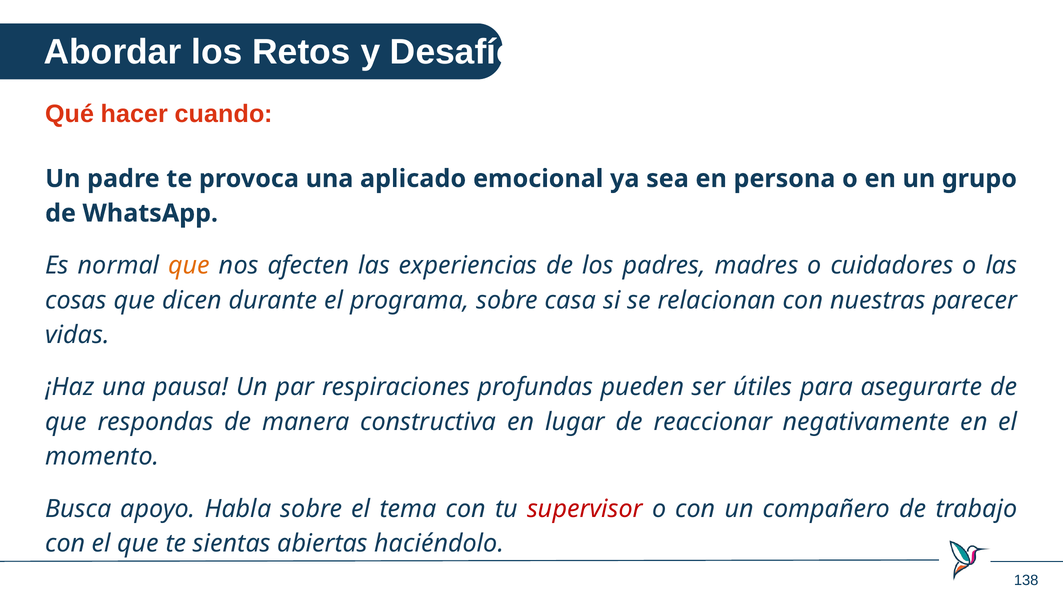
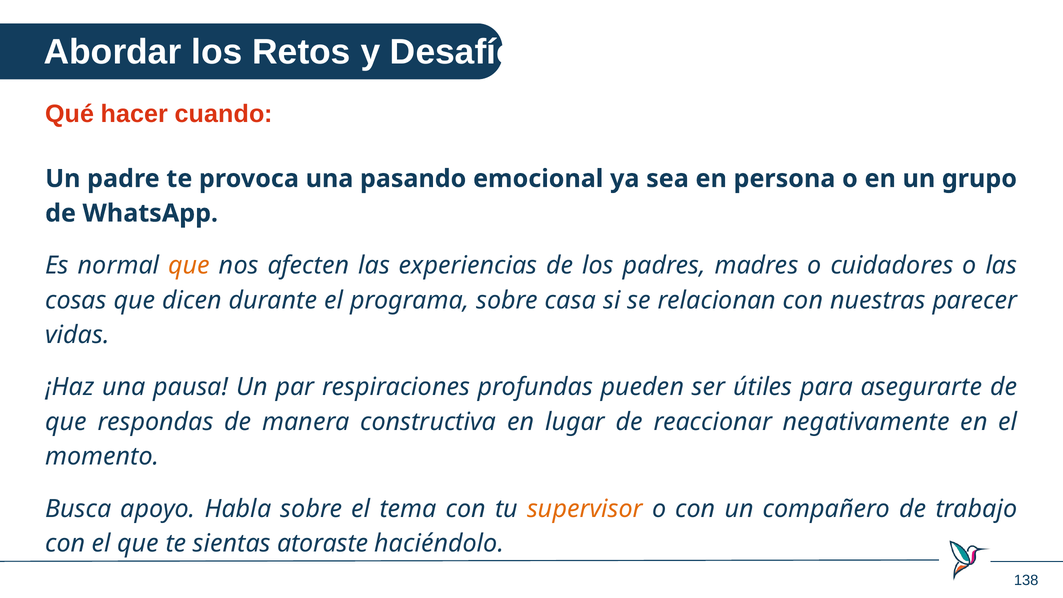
aplicado: aplicado -> pasando
supervisor colour: red -> orange
abiertas: abiertas -> atoraste
